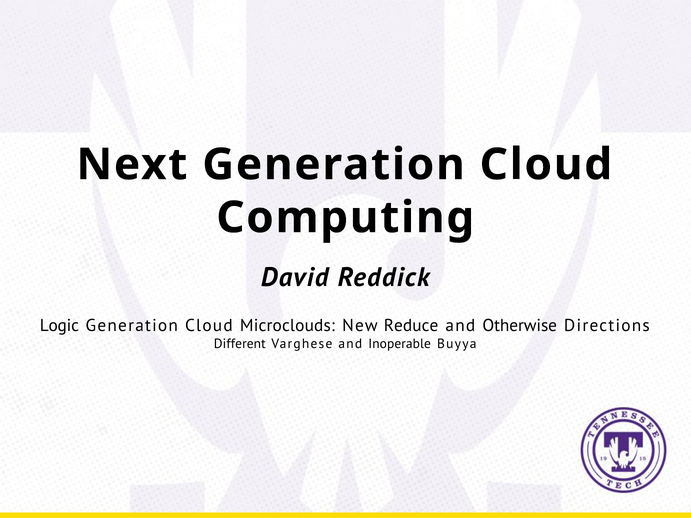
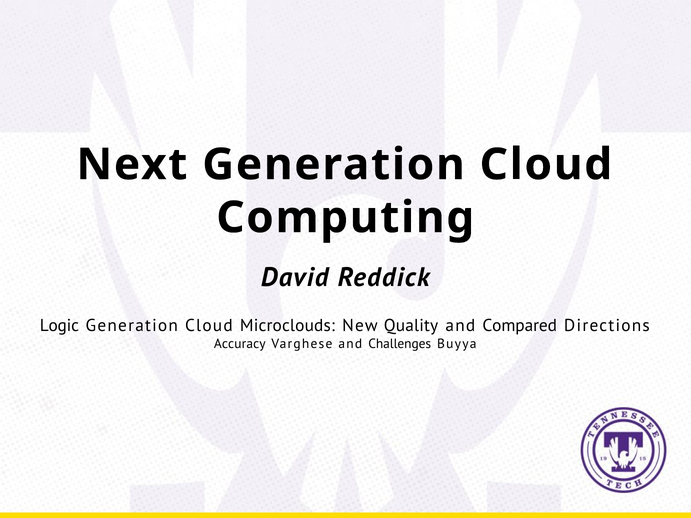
Reduce: Reduce -> Quality
Otherwise: Otherwise -> Compared
Different: Different -> Accuracy
Inoperable: Inoperable -> Challenges
